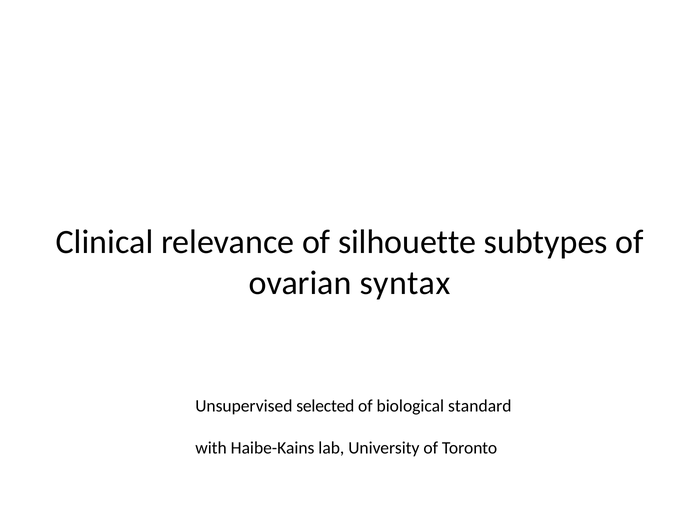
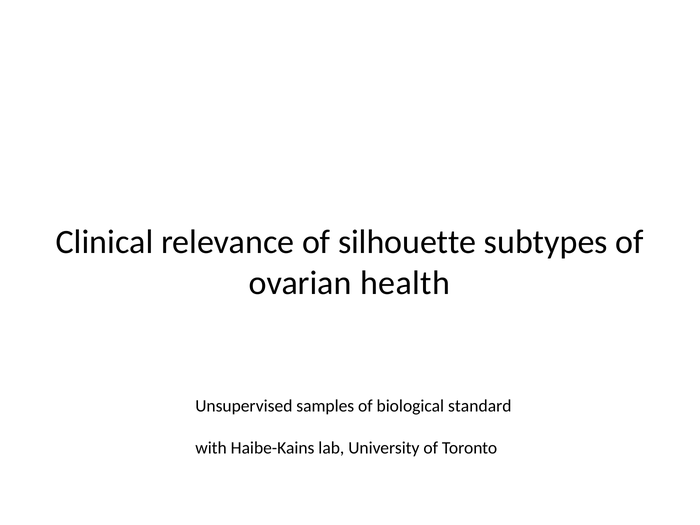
syntax: syntax -> health
selected: selected -> samples
